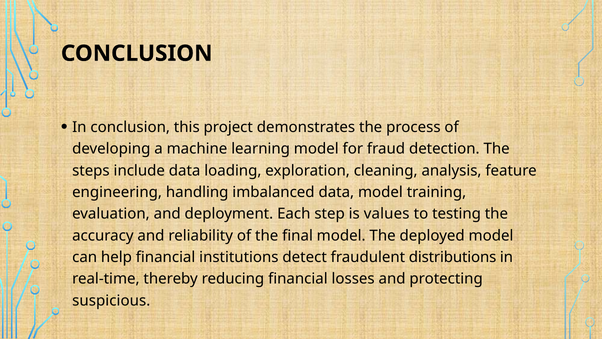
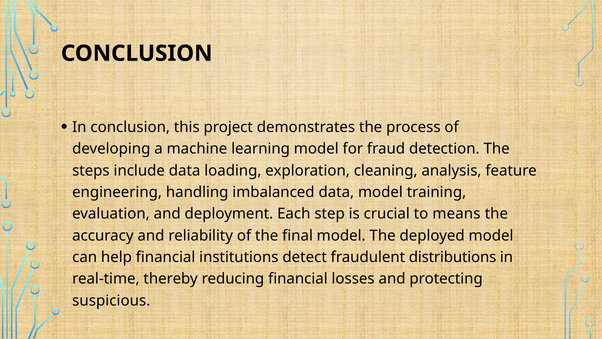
values: values -> crucial
testing: testing -> means
